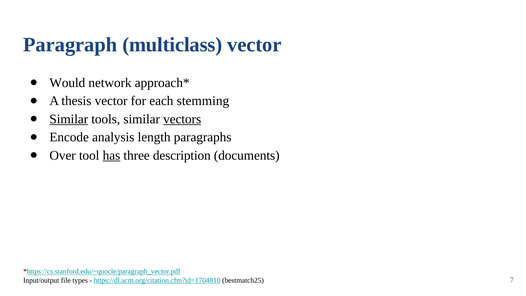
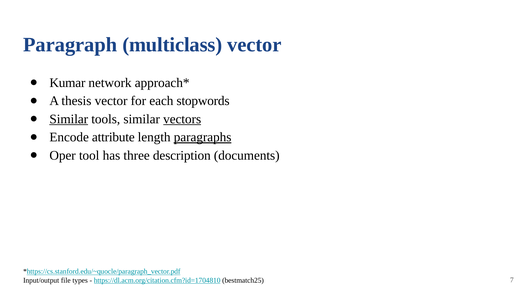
Would: Would -> Kumar
stemming: stemming -> stopwords
analysis: analysis -> attribute
paragraphs underline: none -> present
Over: Over -> Oper
has underline: present -> none
